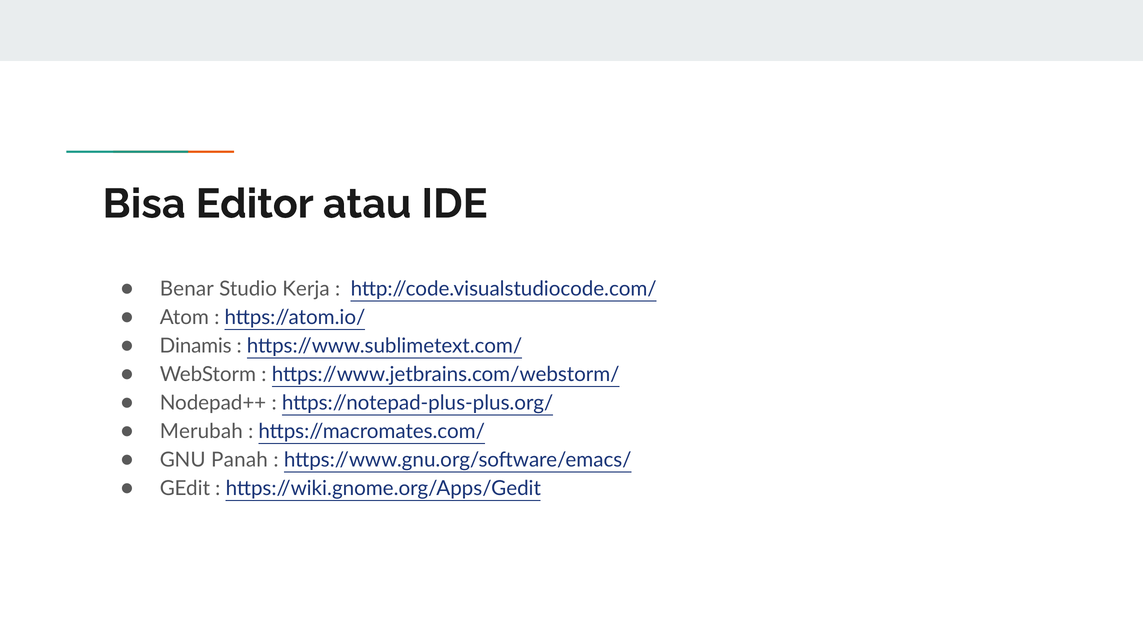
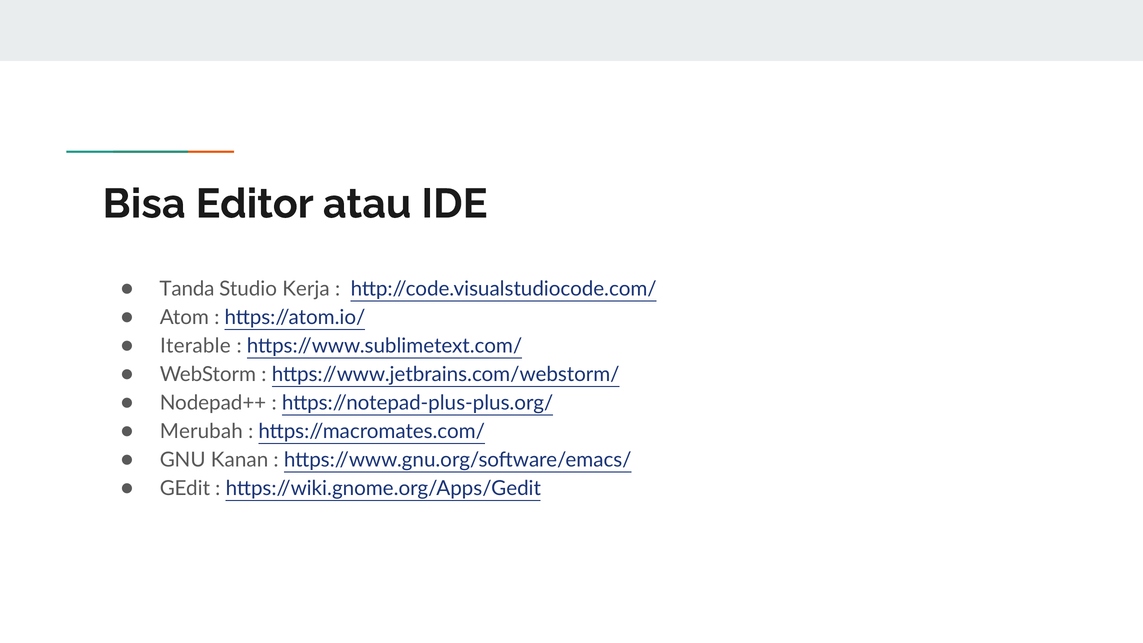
Benar: Benar -> Tanda
Dinamis: Dinamis -> Iterable
Panah: Panah -> Kanan
